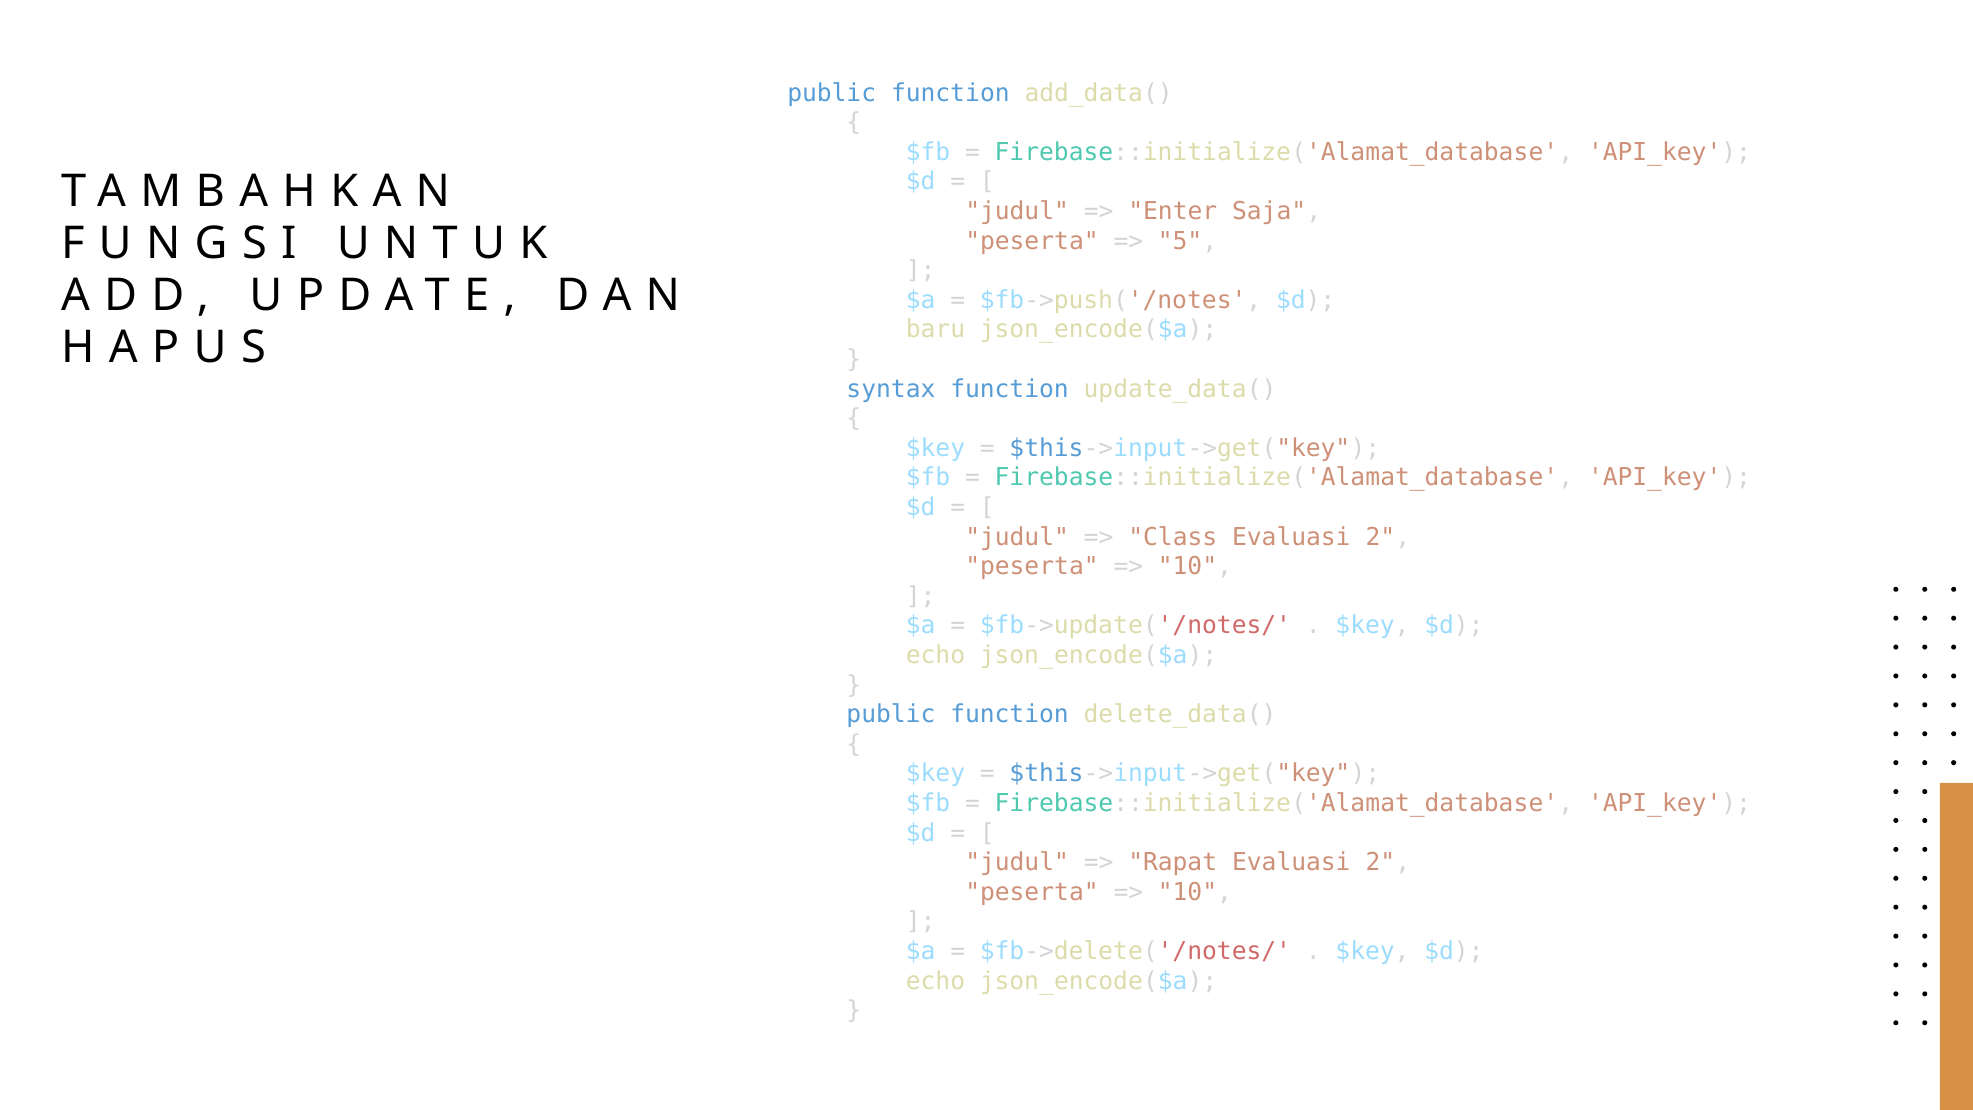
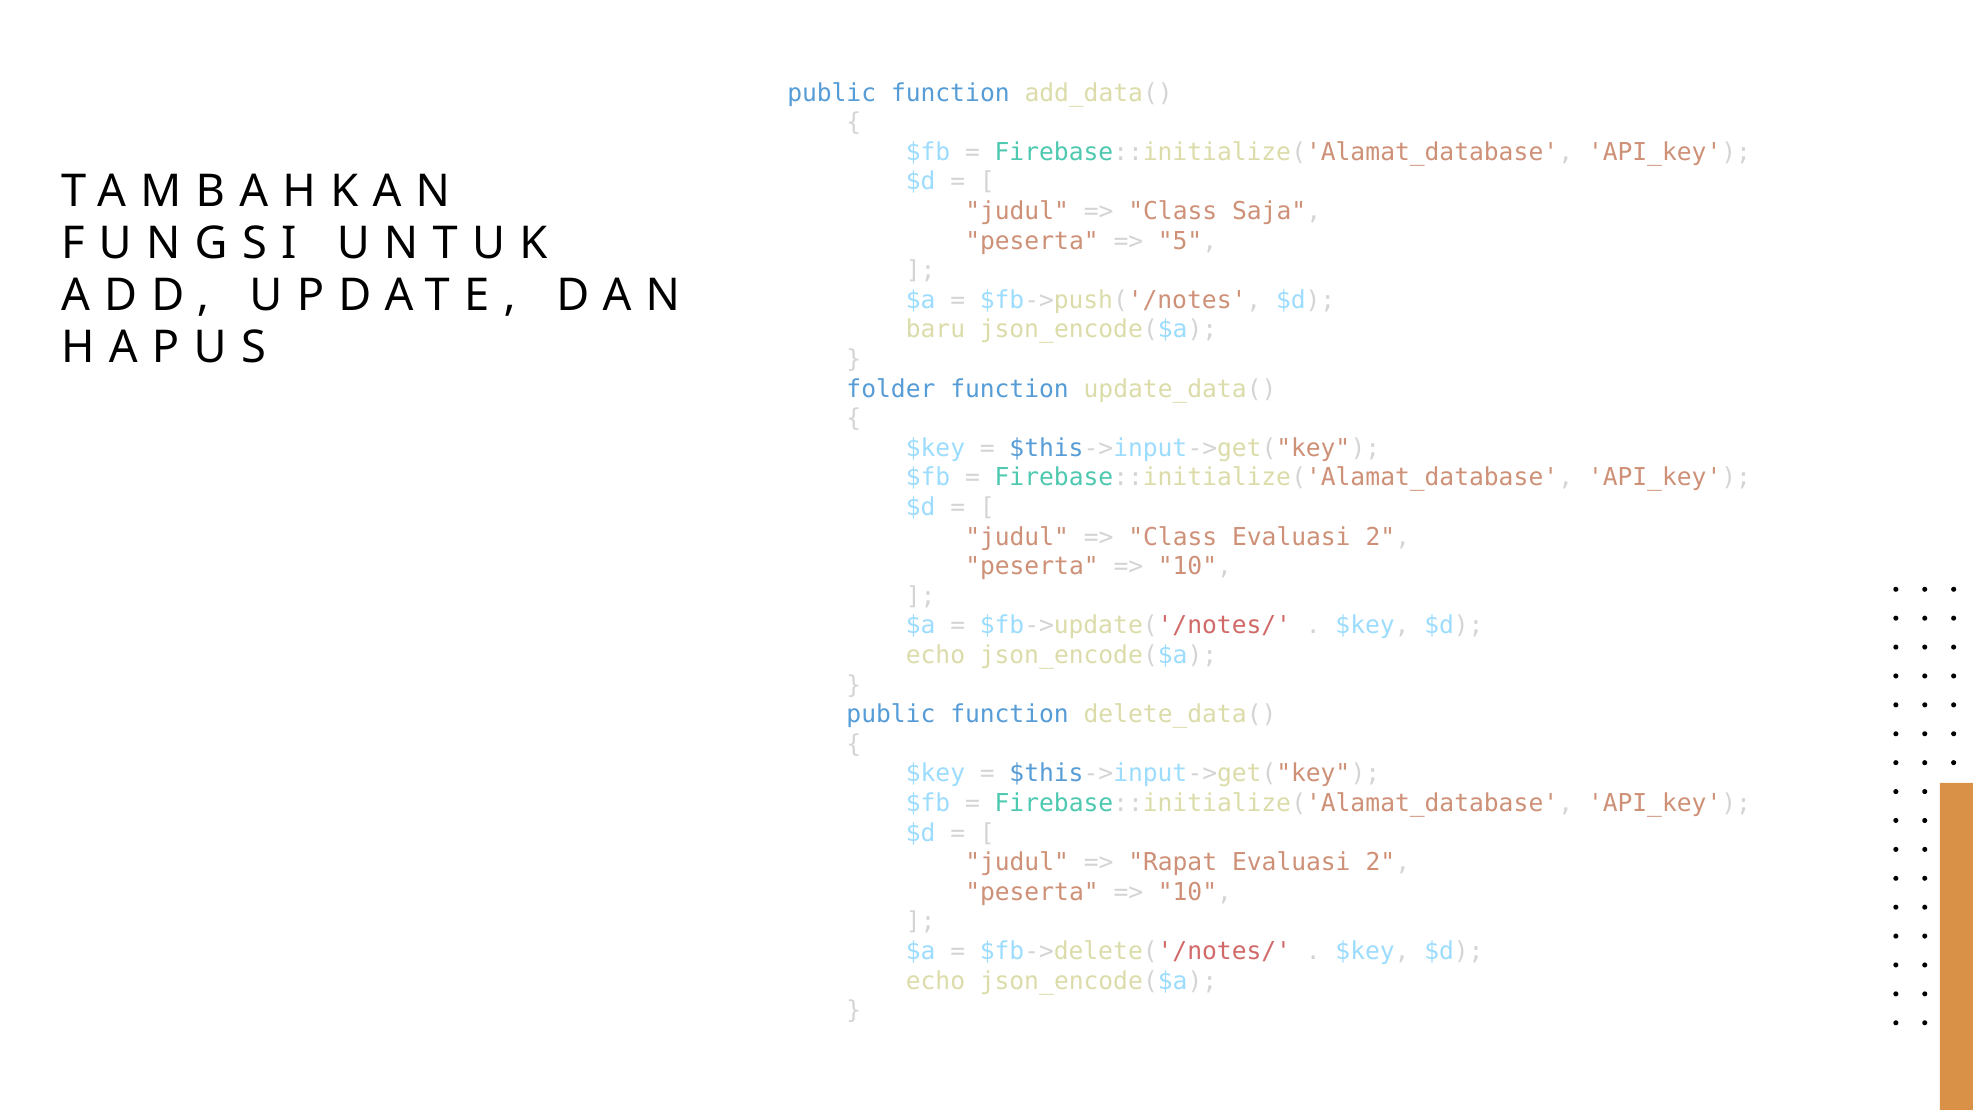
Enter at (1173, 211): Enter -> Class
syntax: syntax -> folder
